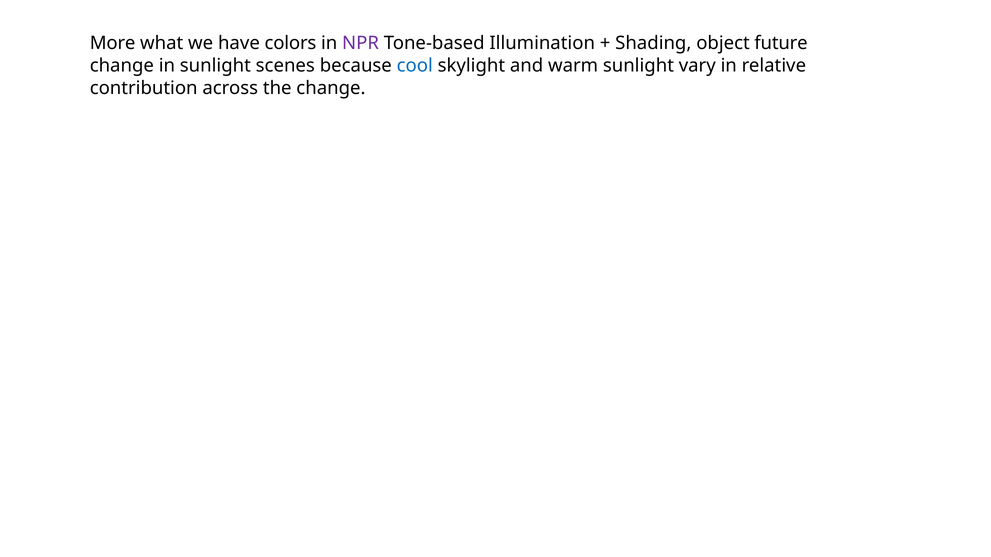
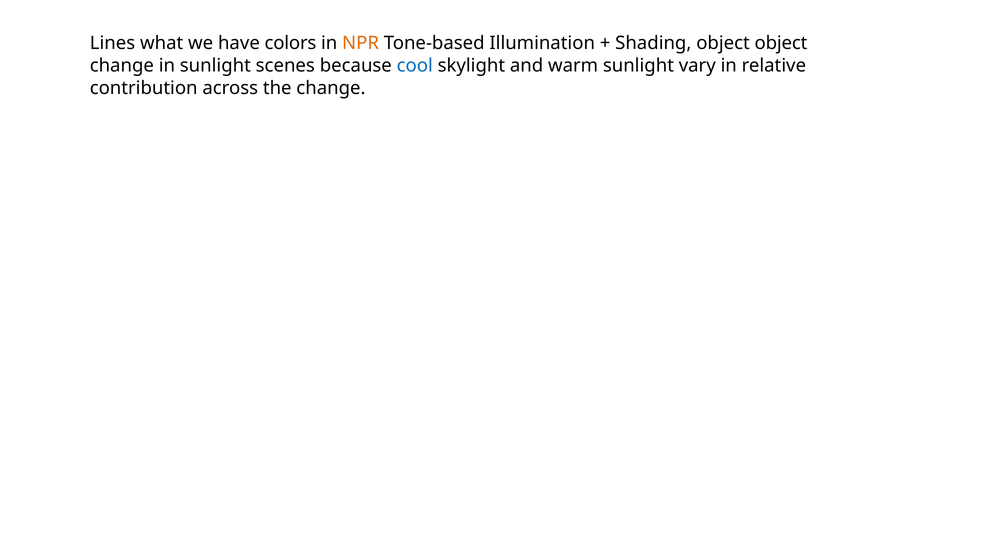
More: More -> Lines
NPR colour: purple -> orange
object future: future -> object
